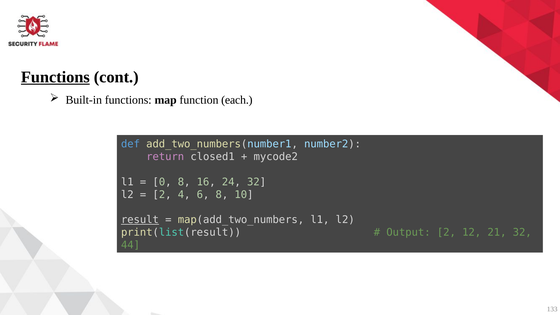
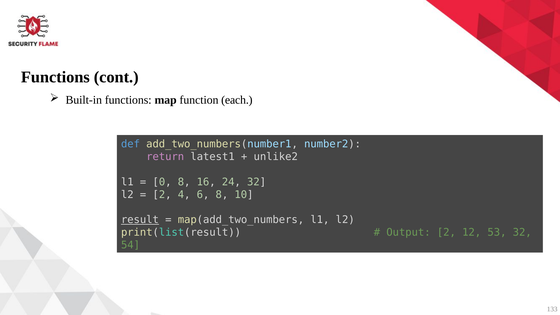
Functions at (55, 77) underline: present -> none
closed1: closed1 -> latest1
mycode2: mycode2 -> unlike2
21: 21 -> 53
44: 44 -> 54
